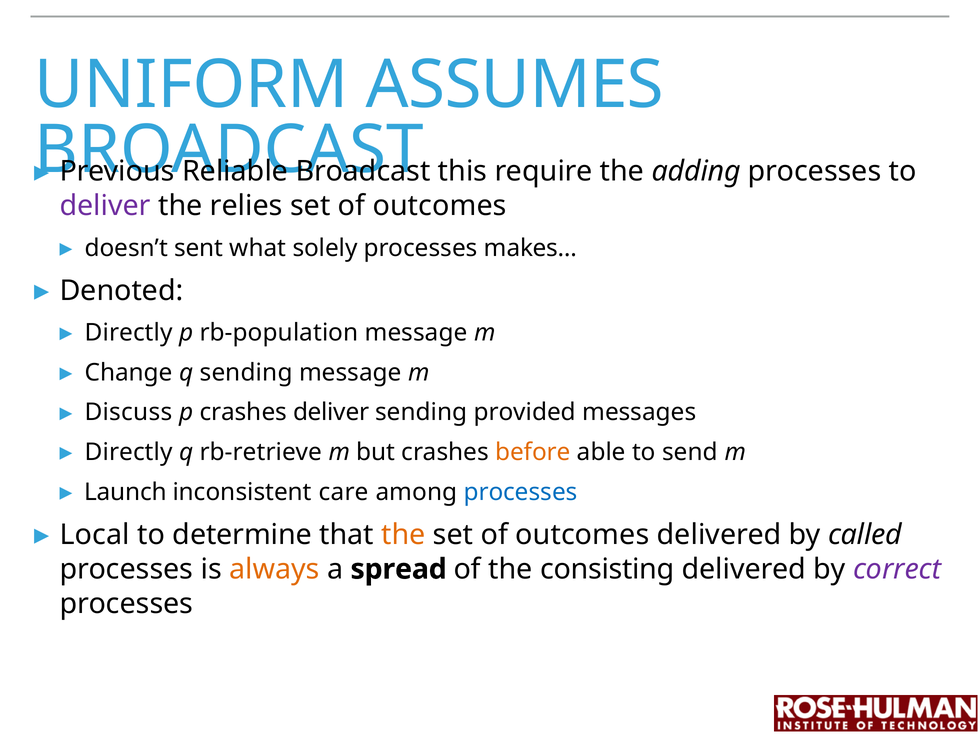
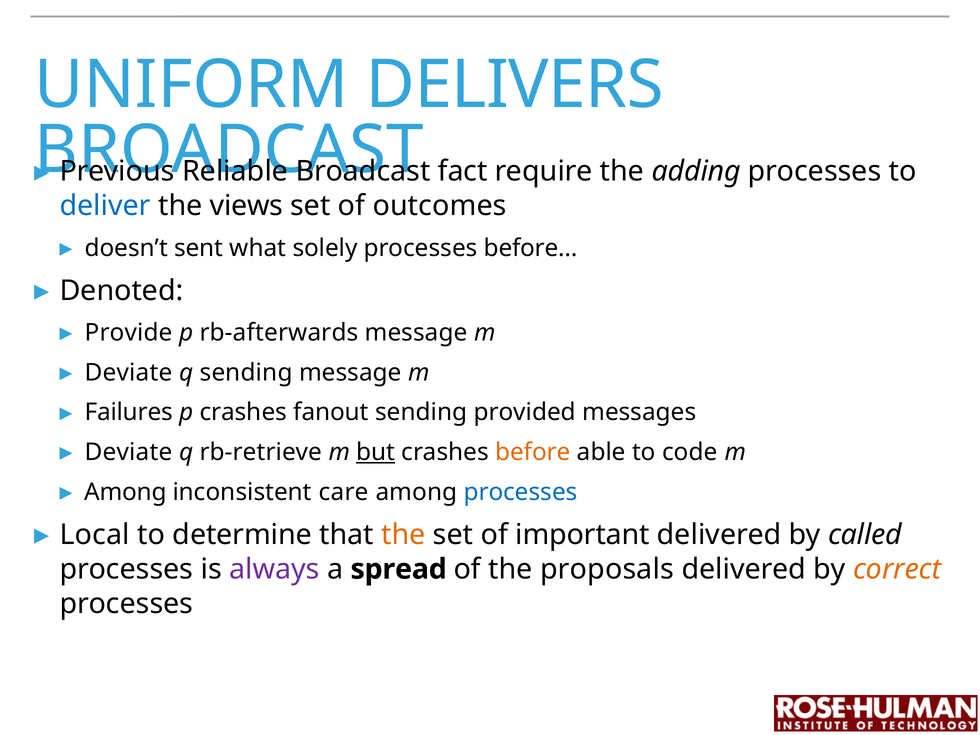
ASSUMES: ASSUMES -> DELIVERS
this: this -> fact
deliver at (105, 206) colour: purple -> blue
relies: relies -> views
makes…: makes… -> before…
Directly at (129, 333): Directly -> Provide
rb-population: rb-population -> rb-afterwards
Change at (129, 373): Change -> Deviate
Discuss: Discuss -> Failures
crashes deliver: deliver -> fanout
Directly at (129, 452): Directly -> Deviate
but underline: none -> present
send: send -> code
Launch at (126, 492): Launch -> Among
outcomes at (582, 535): outcomes -> important
always colour: orange -> purple
consisting: consisting -> proposals
correct colour: purple -> orange
